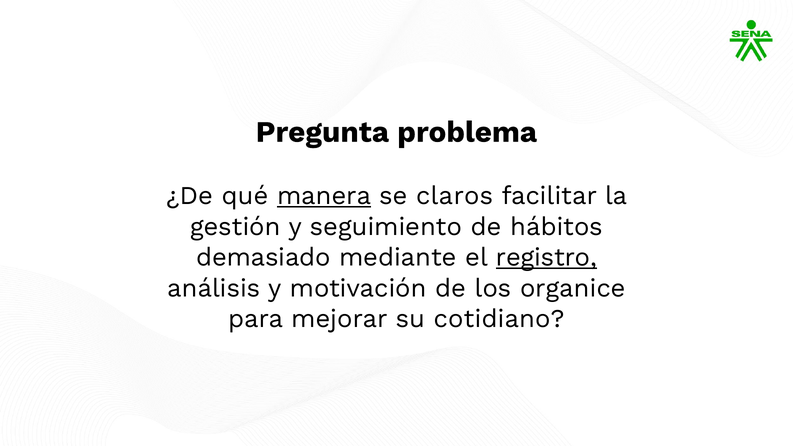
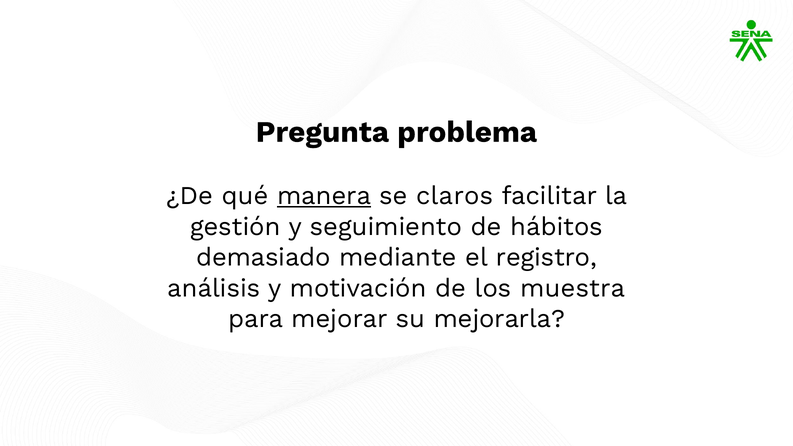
registro underline: present -> none
organice: organice -> muestra
cotidiano: cotidiano -> mejorarla
